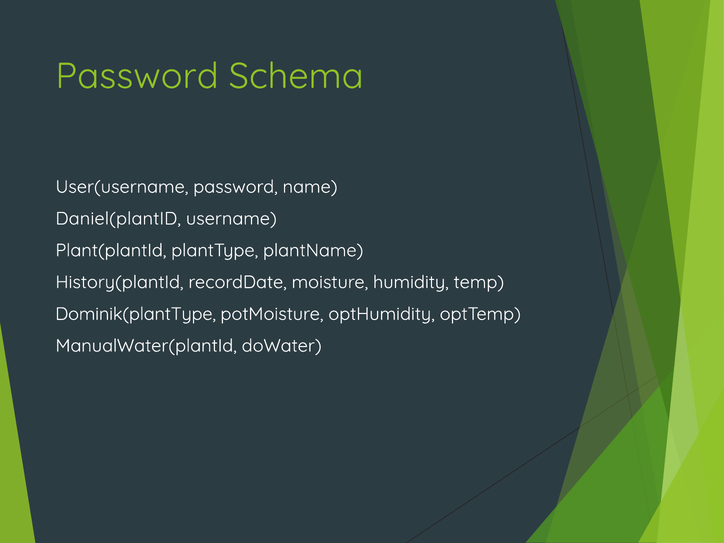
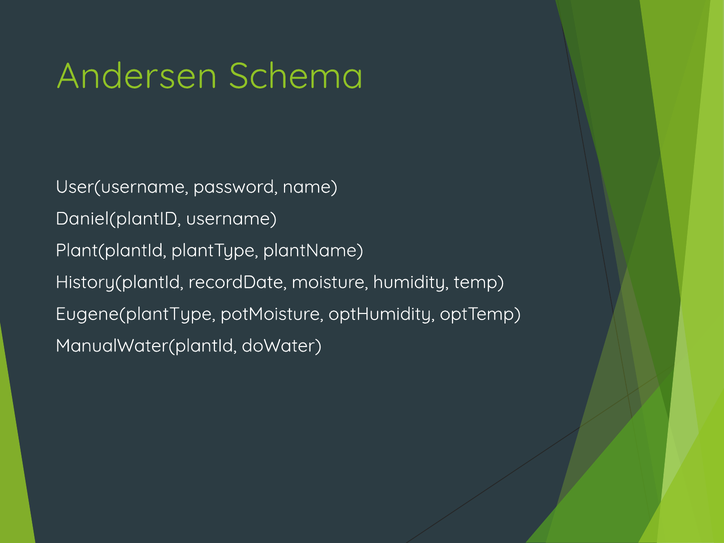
Password at (137, 76): Password -> Andersen
Dominik(plantType: Dominik(plantType -> Eugene(plantType
